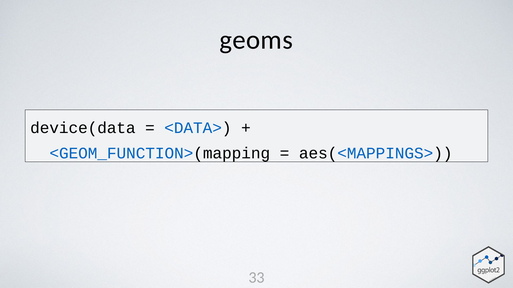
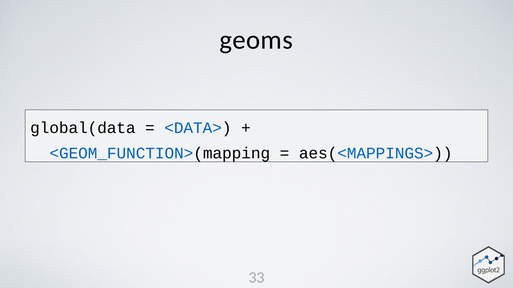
device(data: device(data -> global(data
